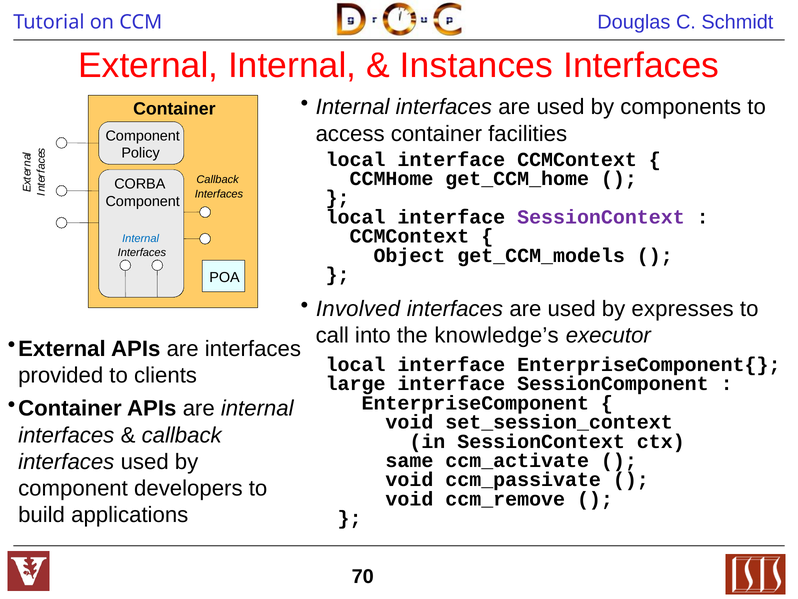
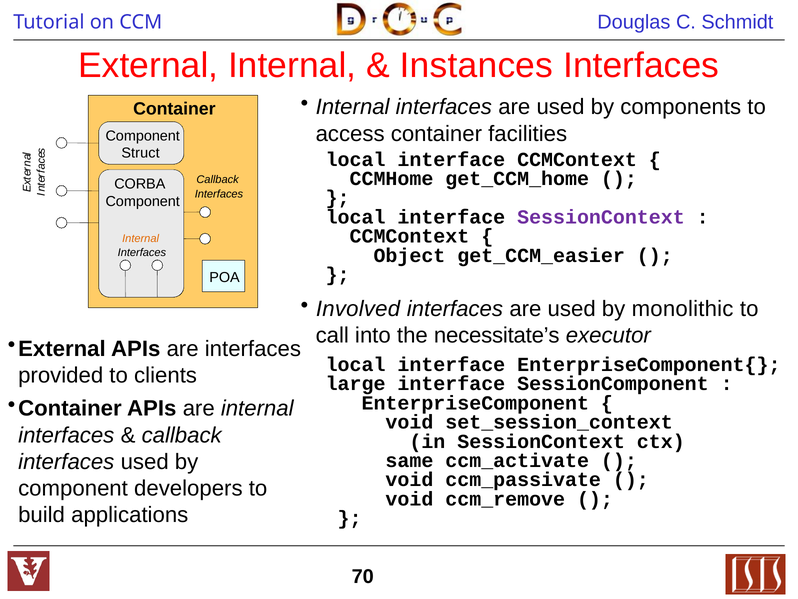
Policy: Policy -> Struct
Internal at (141, 238) colour: blue -> orange
get_CCM_models: get_CCM_models -> get_CCM_easier
expresses: expresses -> monolithic
knowledge’s: knowledge’s -> necessitate’s
